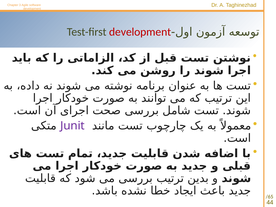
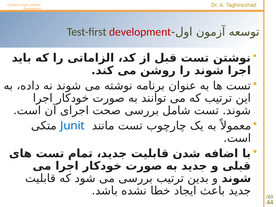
Junit colour: purple -> blue
